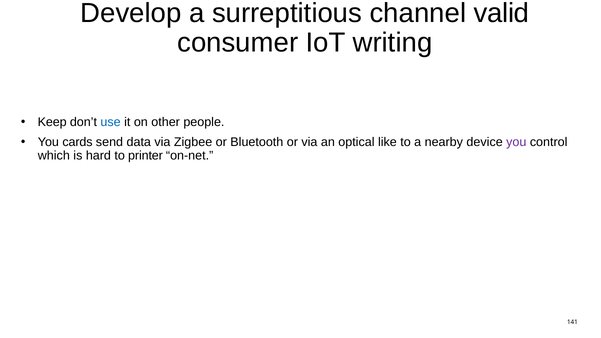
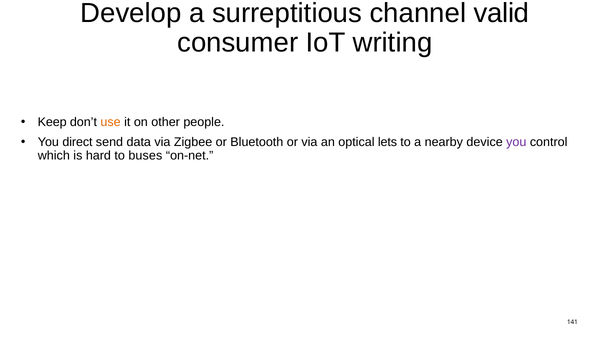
use colour: blue -> orange
cards: cards -> direct
like: like -> lets
printer: printer -> buses
